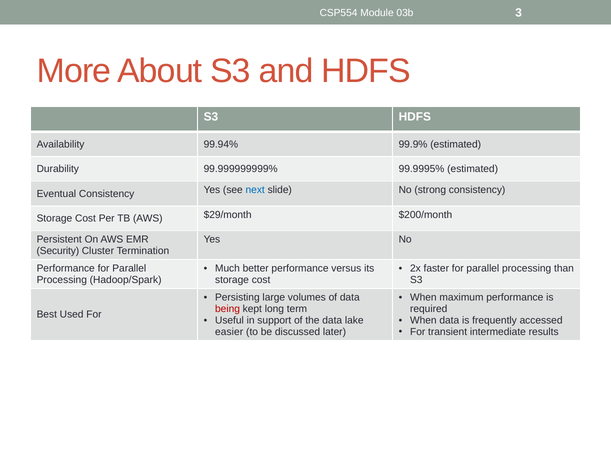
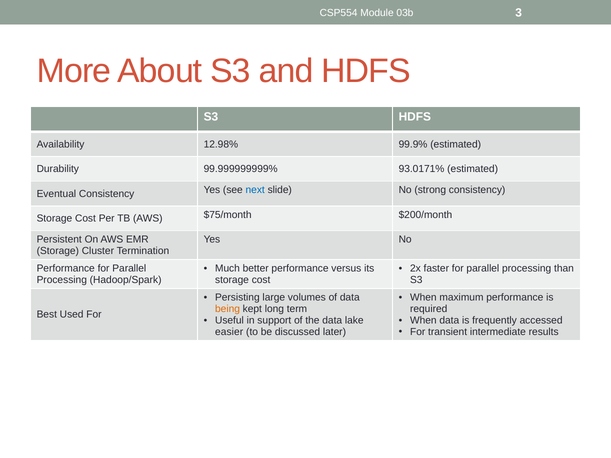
99.94%: 99.94% -> 12.98%
99.9995%: 99.9995% -> 93.0171%
$29/month: $29/month -> $75/month
Security at (58, 251): Security -> Storage
being colour: red -> orange
